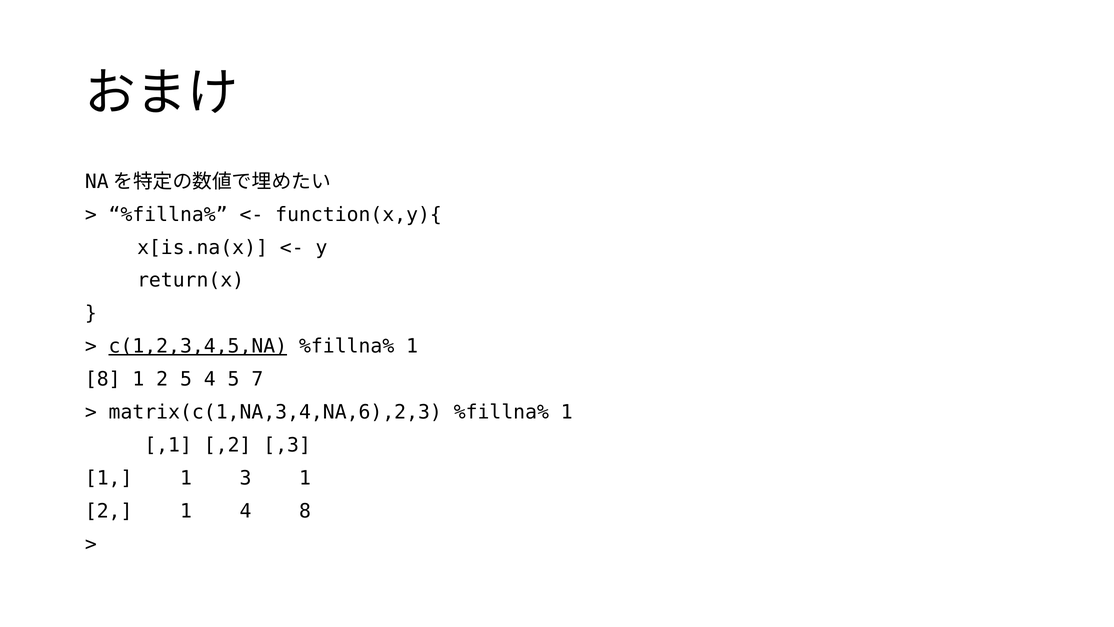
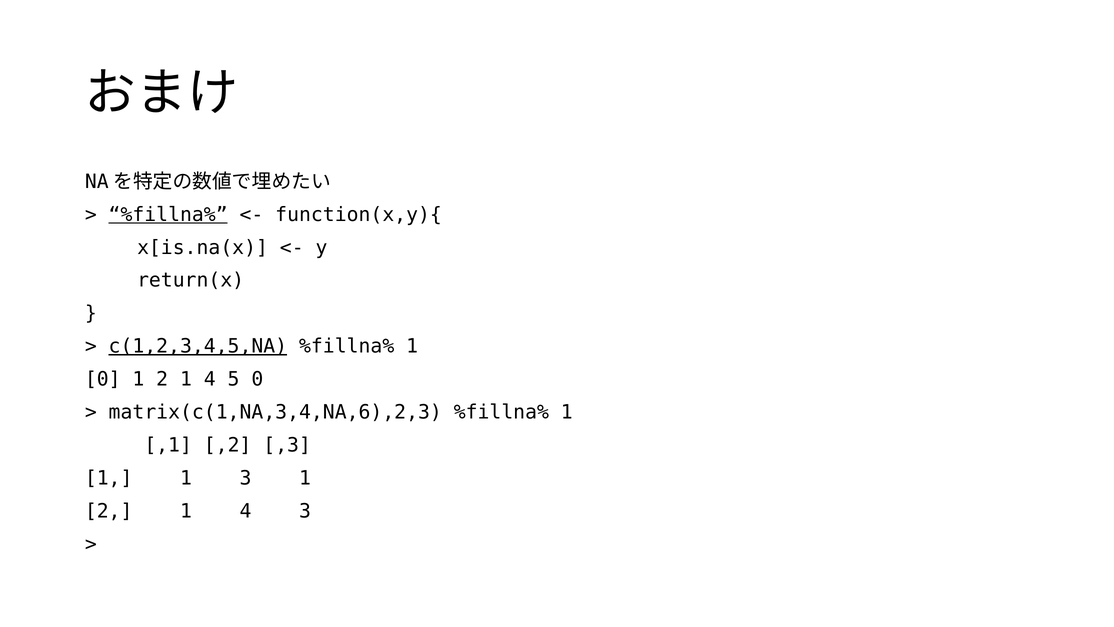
%fillna% at (168, 214) underline: none -> present
8 at (103, 379): 8 -> 0
5 at (186, 379): 5 -> 1
5 7: 7 -> 0
4 8: 8 -> 3
